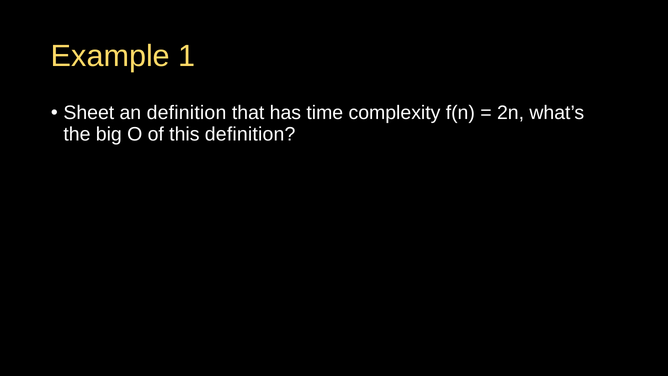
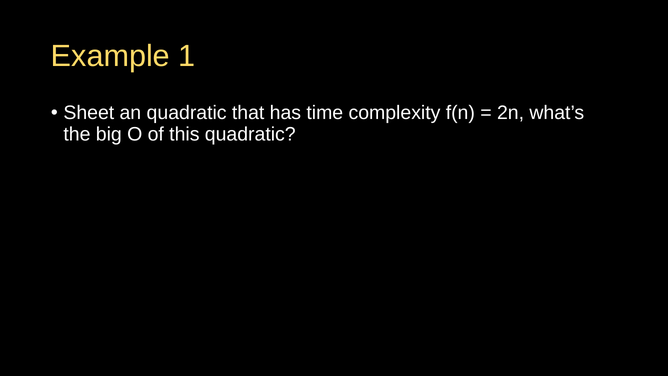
an definition: definition -> quadratic
this definition: definition -> quadratic
